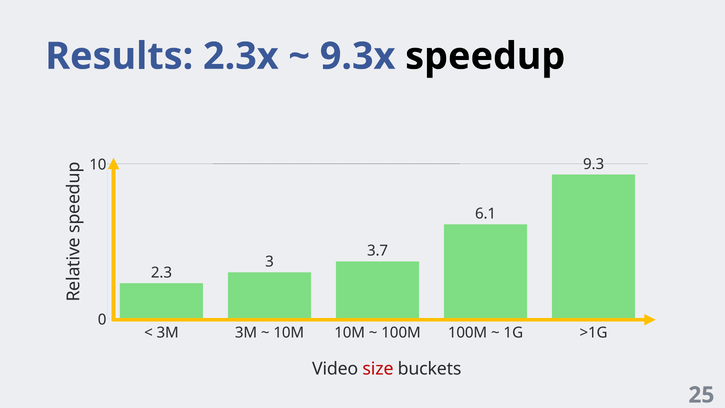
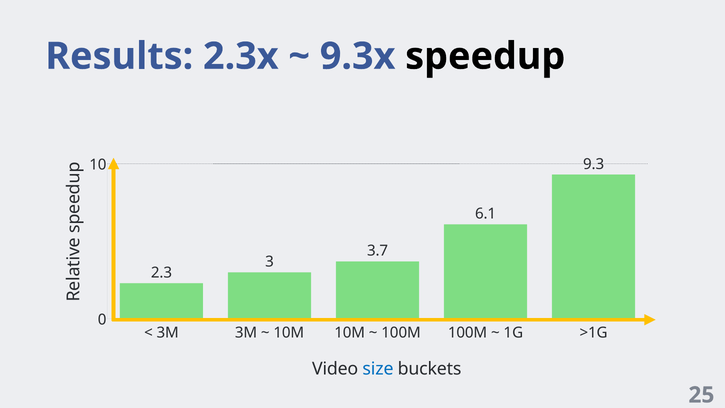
size colour: red -> blue
